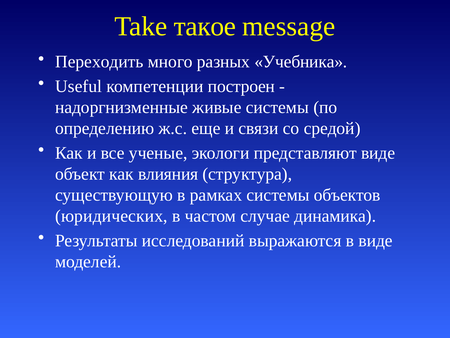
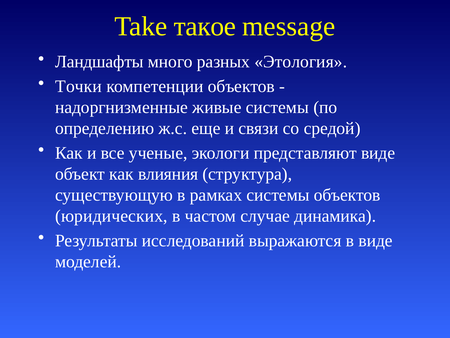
Переходить: Переходить -> Ландшафты
Учебника: Учебника -> Этология
Useful: Useful -> Точки
компетенции построен: построен -> объектов
